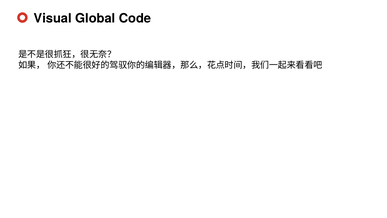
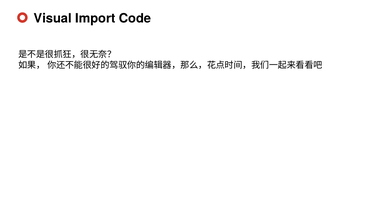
Global: Global -> Import
